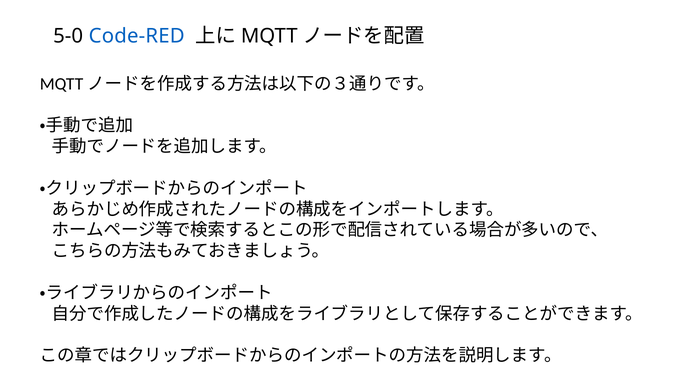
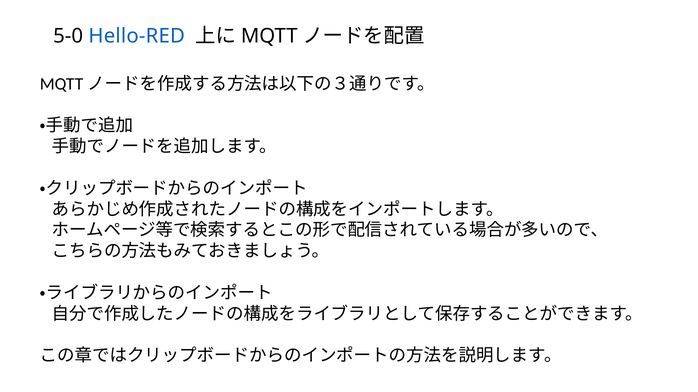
Code-RED: Code-RED -> Hello-RED
